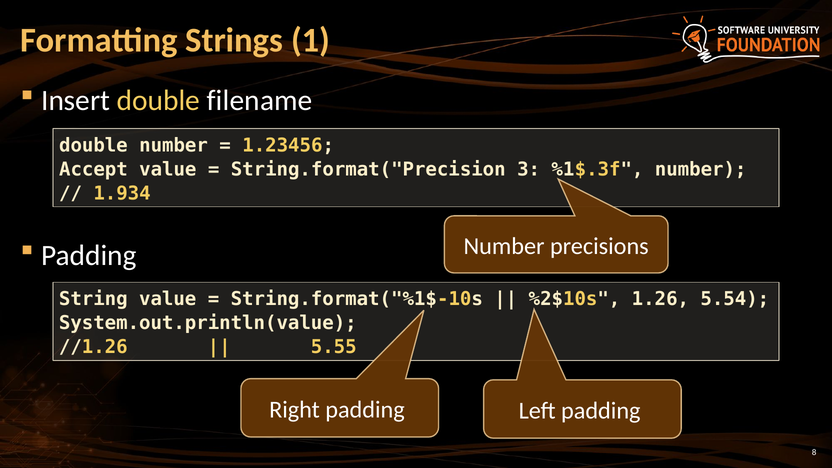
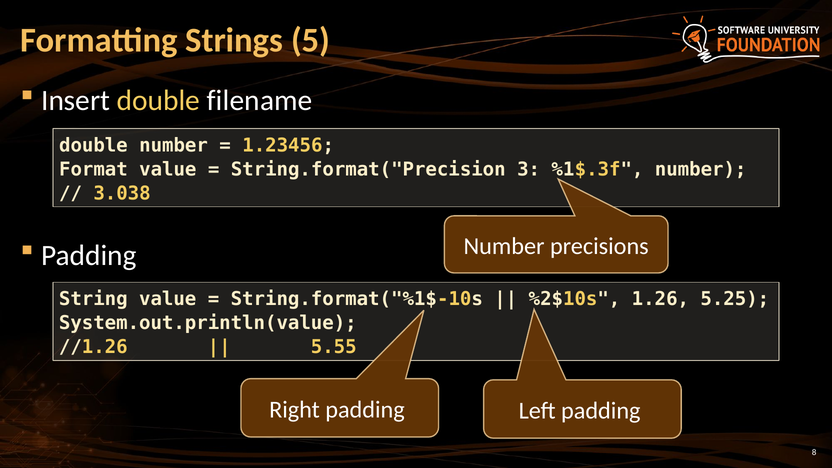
1: 1 -> 5
Accept: Accept -> Format
1.934: 1.934 -> 3.038
5.54: 5.54 -> 5.25
